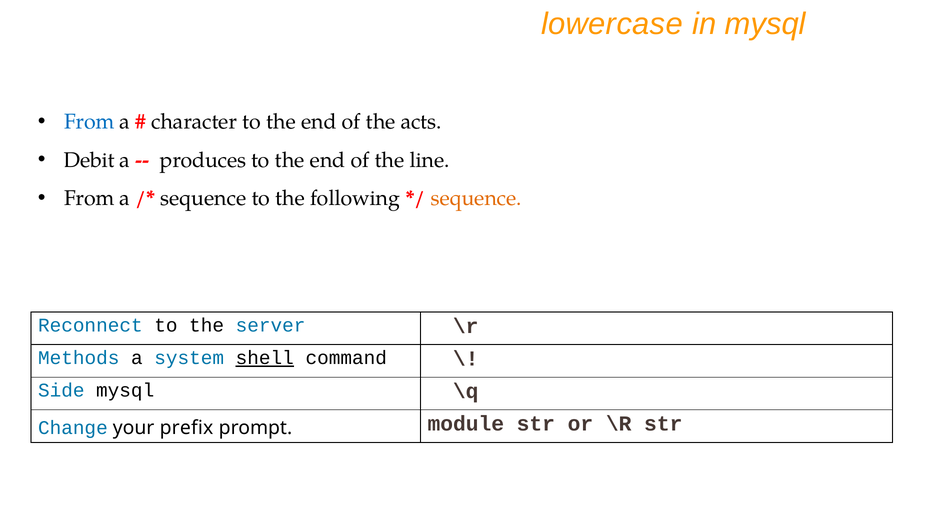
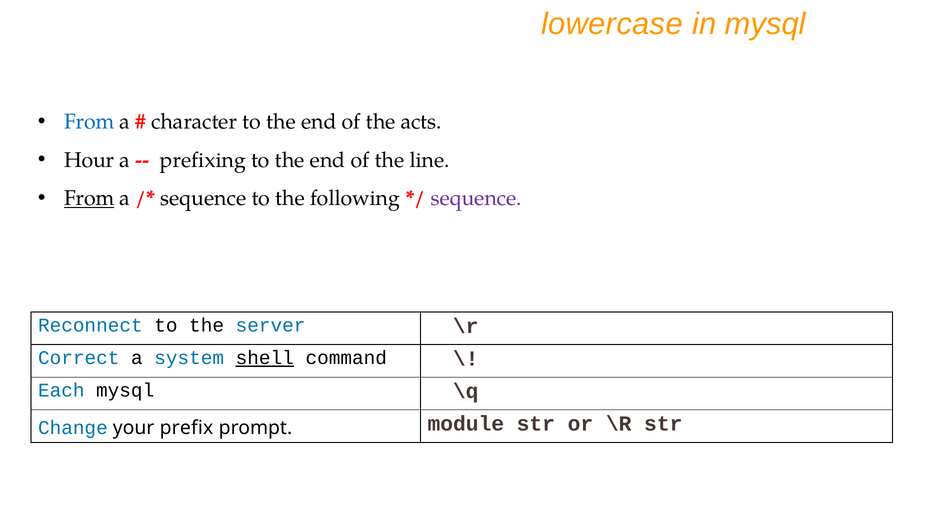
Debit: Debit -> Hour
produces: produces -> prefixing
From at (89, 198) underline: none -> present
sequence at (476, 198) colour: orange -> purple
Methods: Methods -> Correct
Side: Side -> Each
